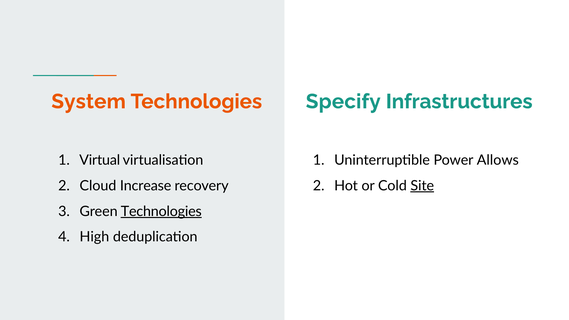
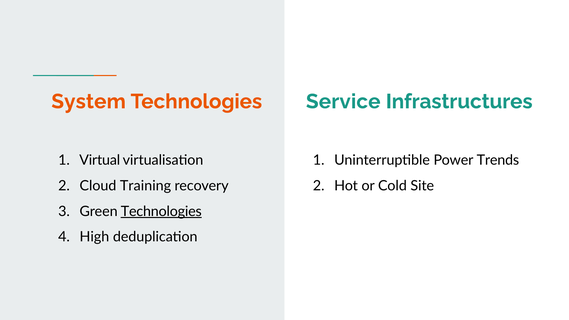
Specify: Specify -> Service
Allows: Allows -> Trends
Increase: Increase -> Training
Site underline: present -> none
